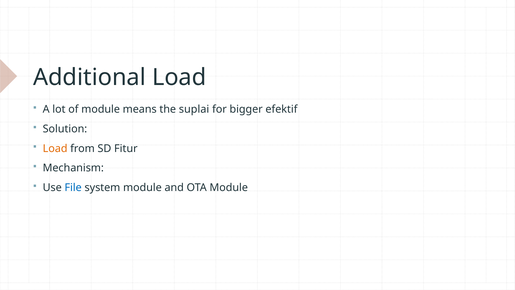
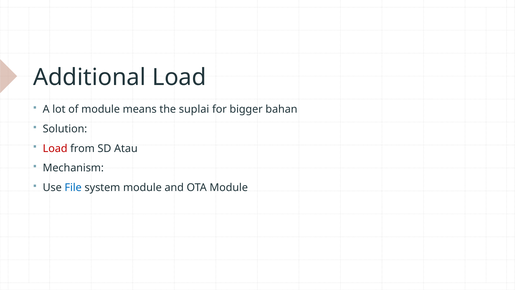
efektif: efektif -> bahan
Load at (55, 148) colour: orange -> red
Fitur: Fitur -> Atau
